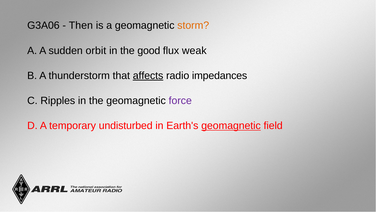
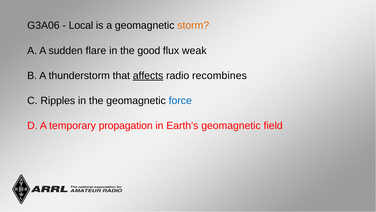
Then: Then -> Local
orbit: orbit -> flare
impedances: impedances -> recombines
force colour: purple -> blue
undisturbed: undisturbed -> propagation
geomagnetic at (231, 125) underline: present -> none
